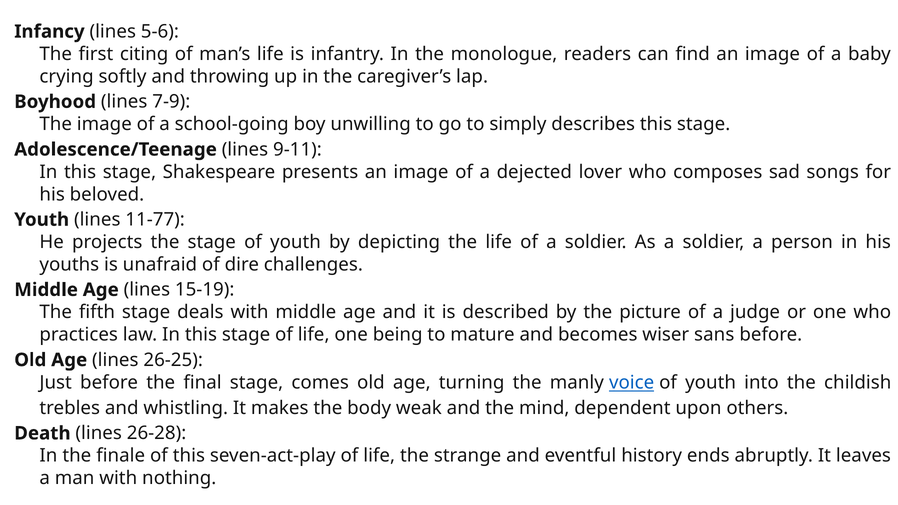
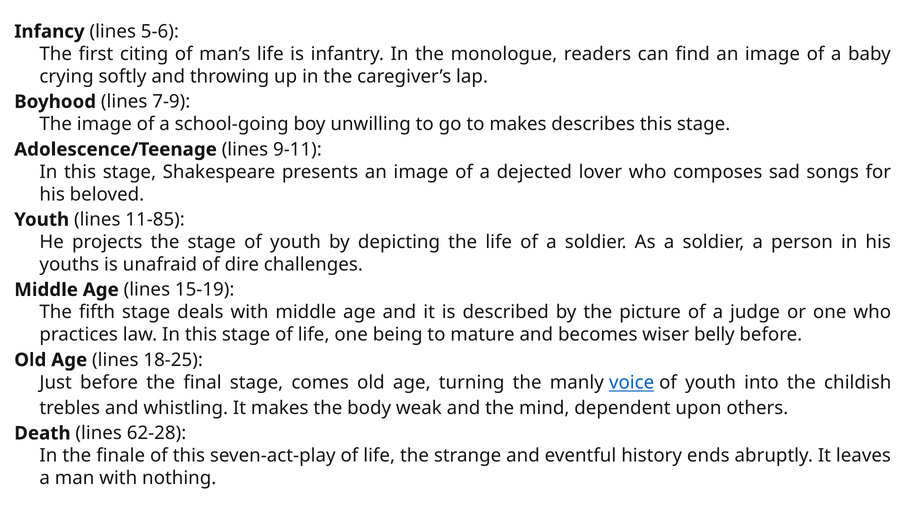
to simply: simply -> makes
11-77: 11-77 -> 11-85
sans: sans -> belly
26-25: 26-25 -> 18-25
26-28: 26-28 -> 62-28
